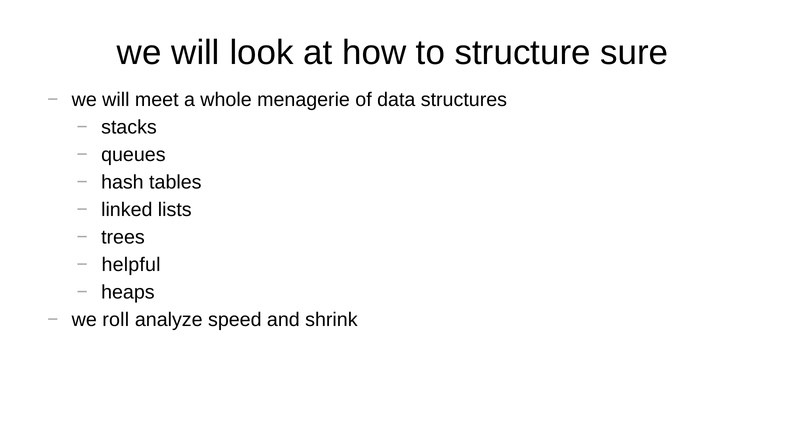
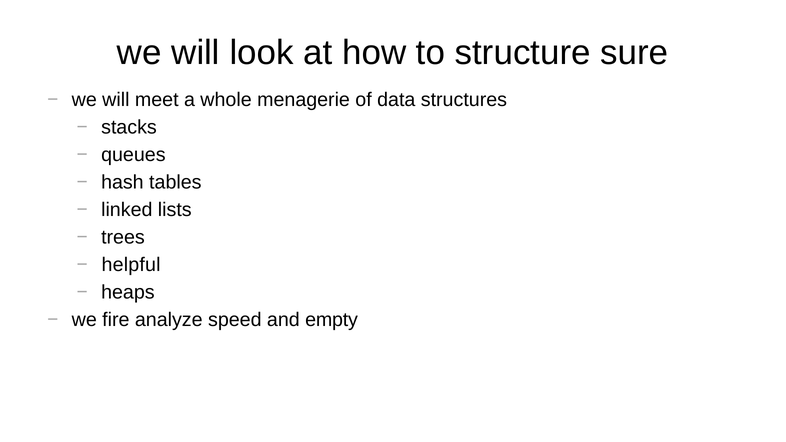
roll: roll -> fire
shrink: shrink -> empty
